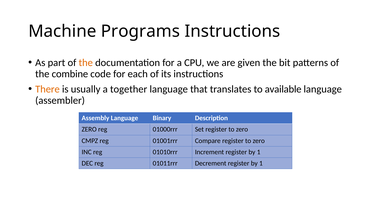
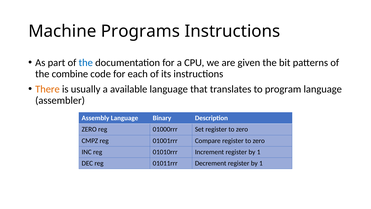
the at (86, 63) colour: orange -> blue
together: together -> available
available: available -> program
